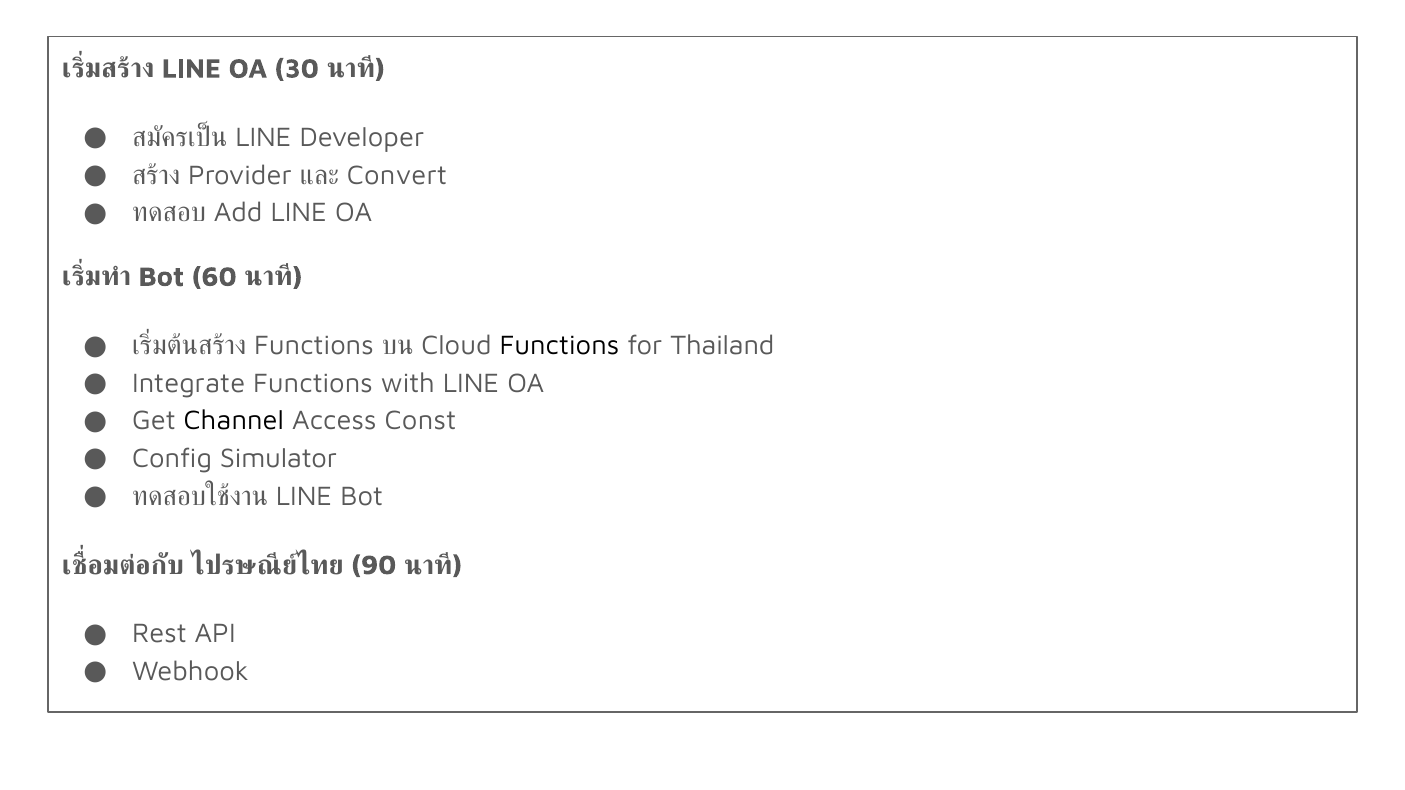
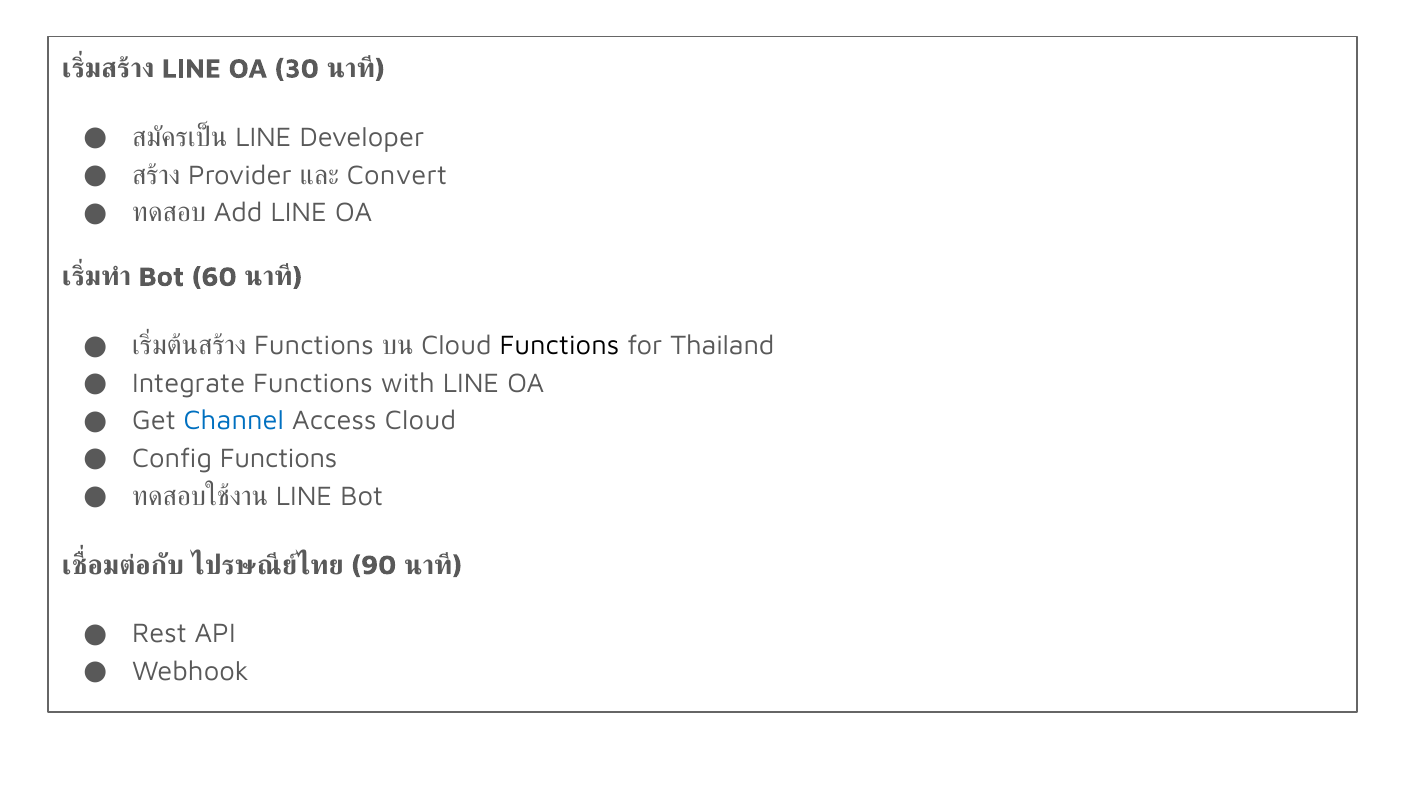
Channel colour: black -> blue
Access Const: Const -> Cloud
Config Simulator: Simulator -> Functions
